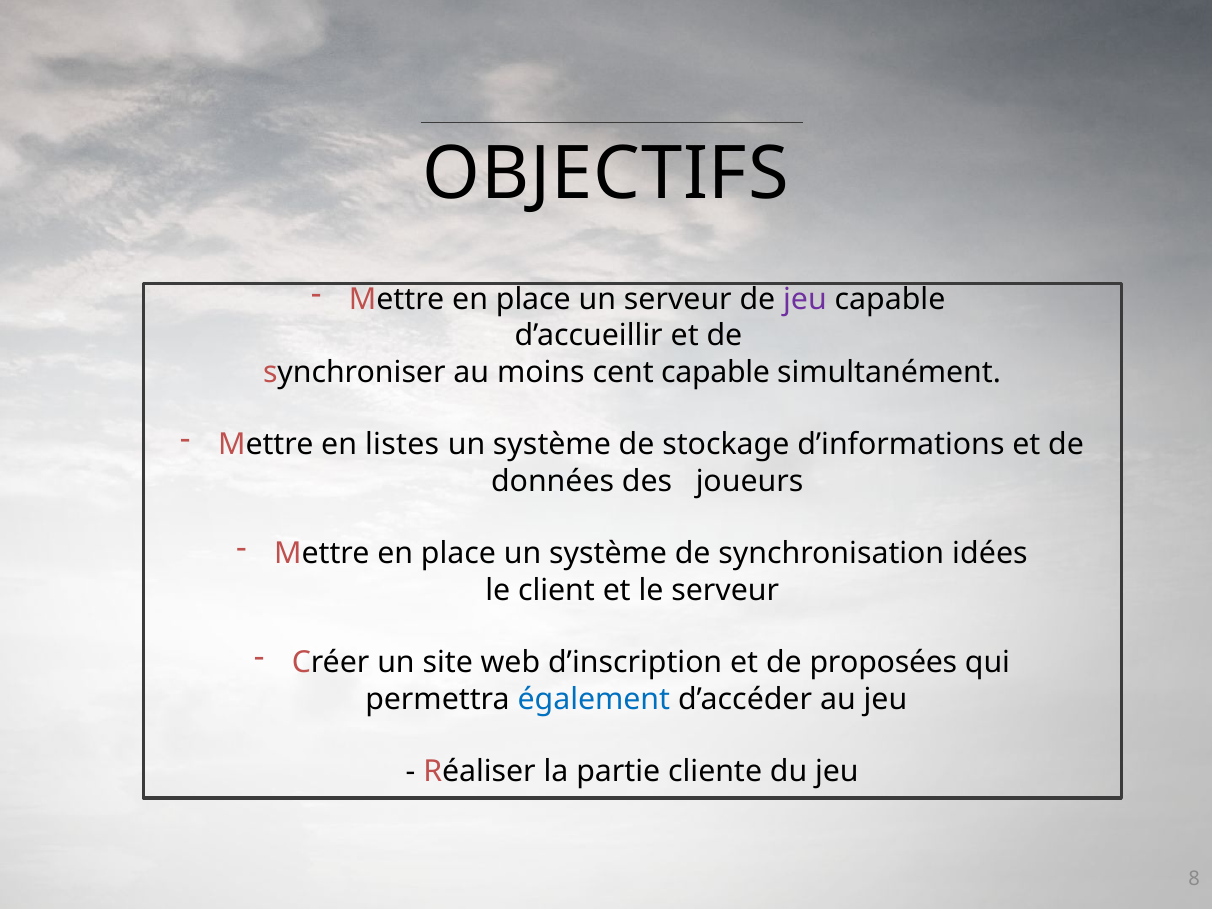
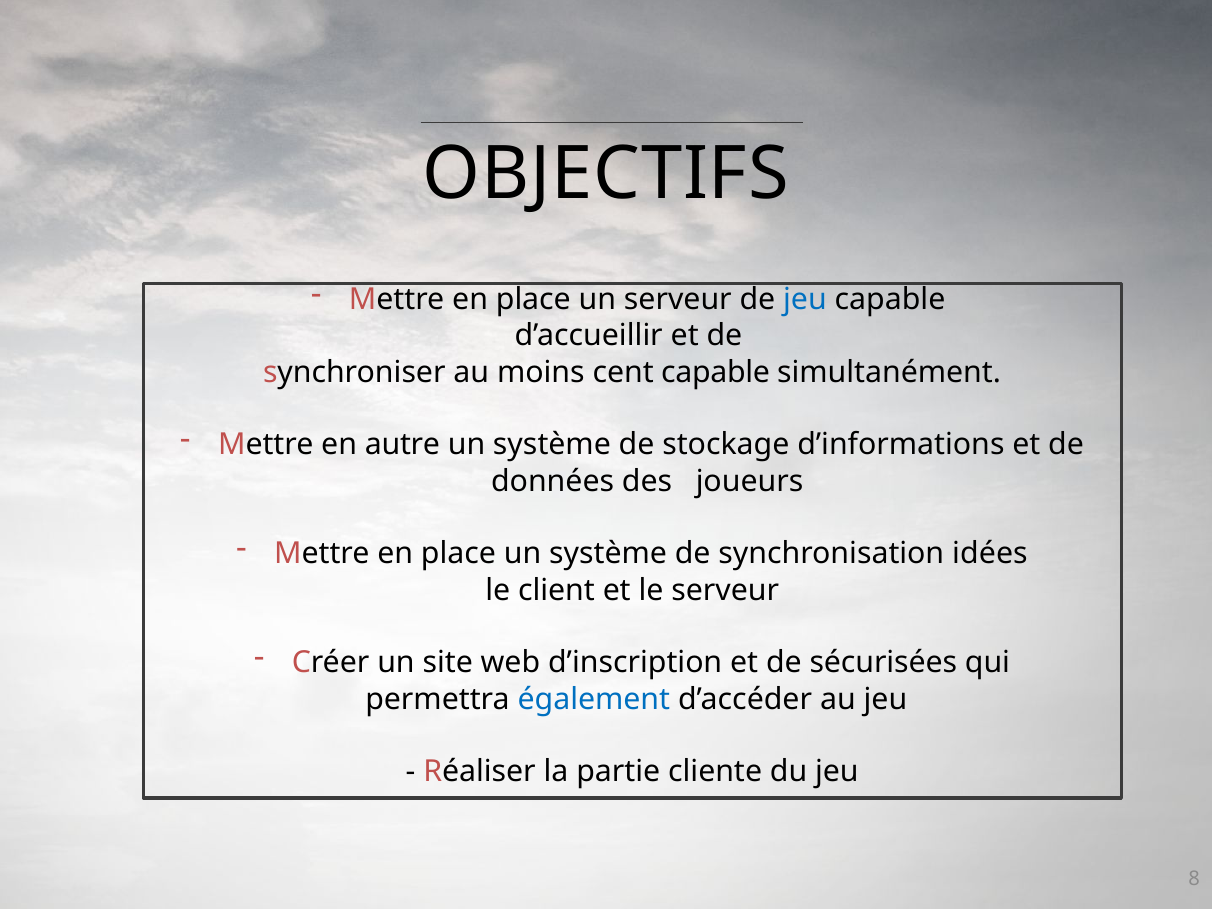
jeu at (805, 299) colour: purple -> blue
listes: listes -> autre
proposées: proposées -> sécurisées
